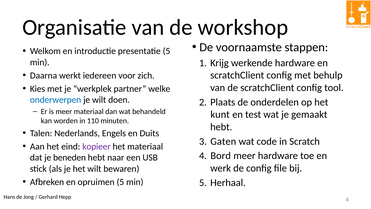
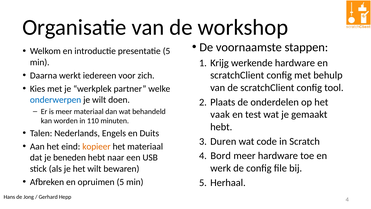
kunt: kunt -> vaak
Gaten: Gaten -> Duren
kopieer colour: purple -> orange
